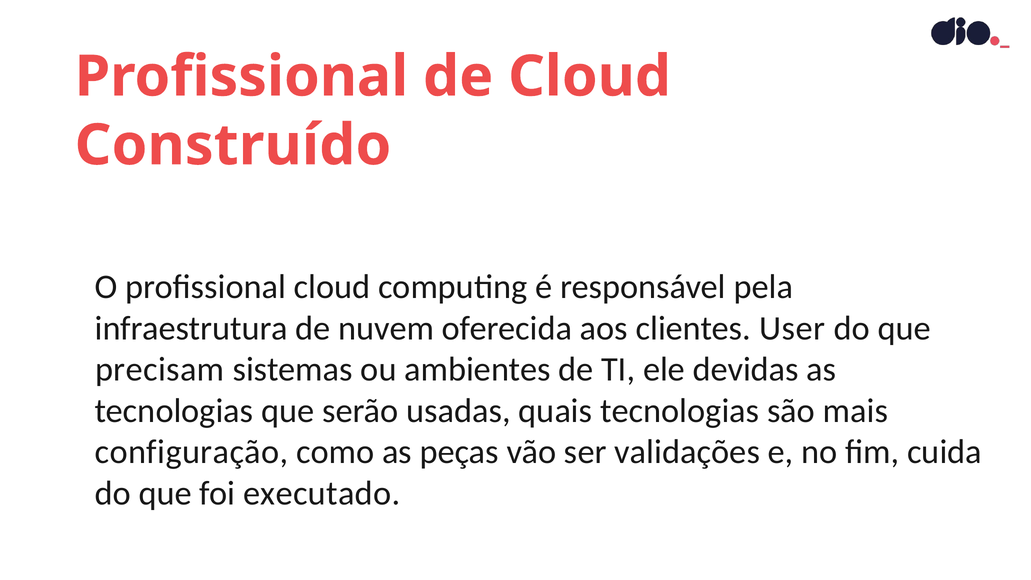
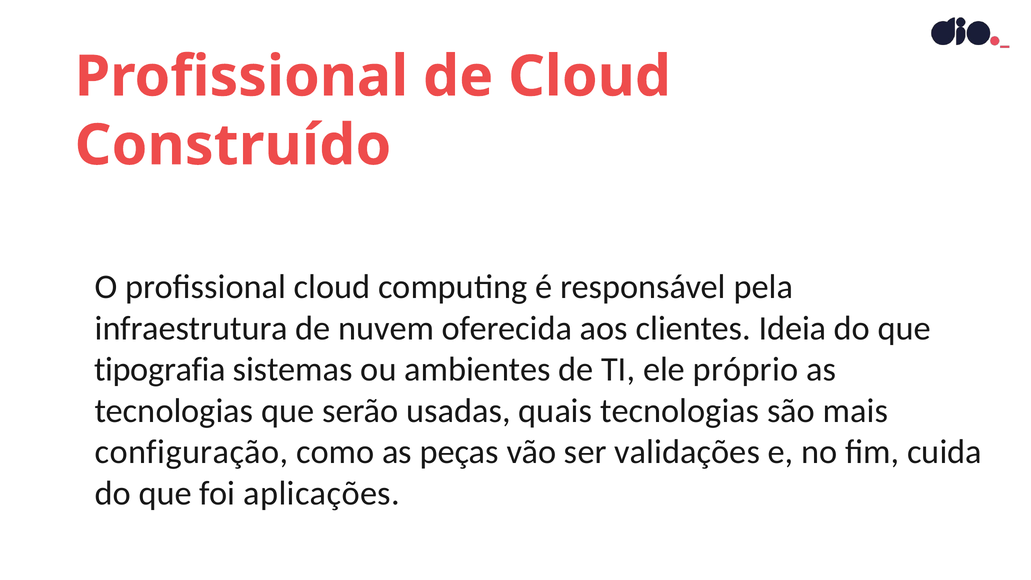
User: User -> Ideia
precisam: precisam -> tipografia
devidas: devidas -> próprio
executado: executado -> aplicações
